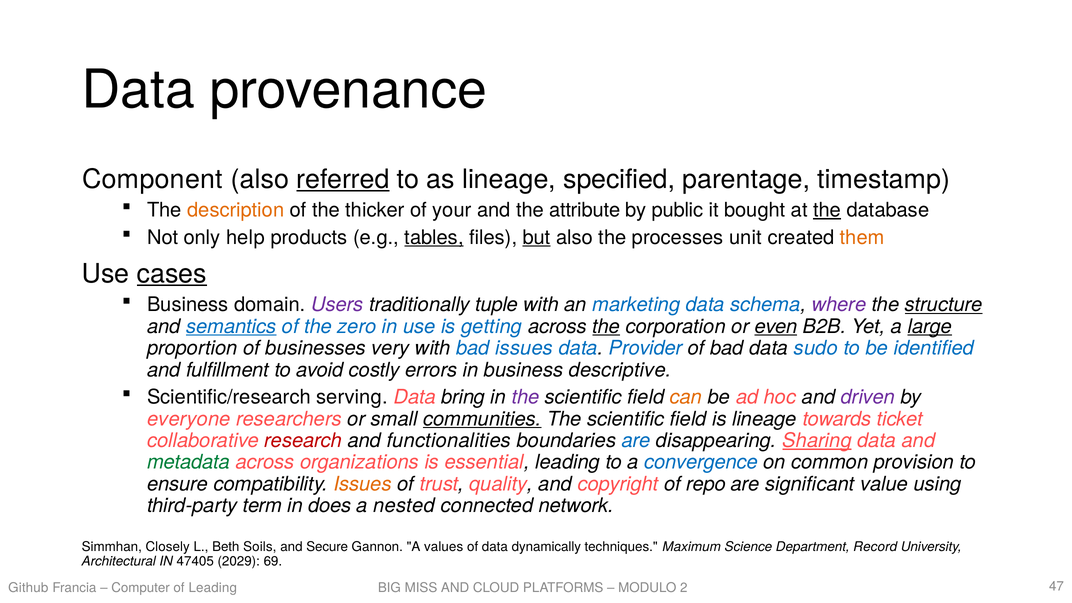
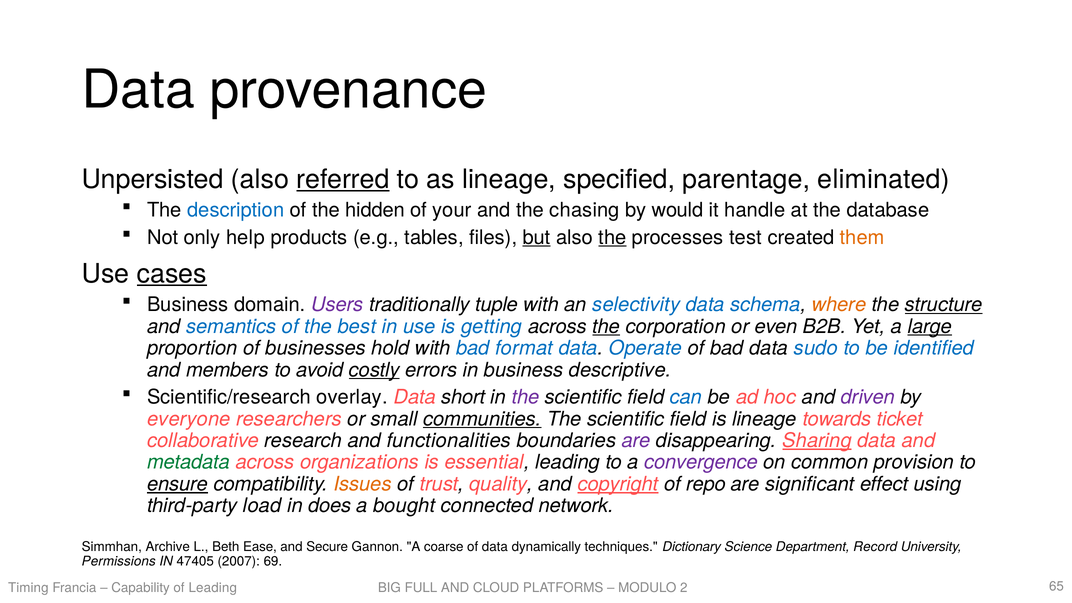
Component: Component -> Unpersisted
timestamp: timestamp -> eliminated
description colour: orange -> blue
thicker: thicker -> hidden
attribute: attribute -> chasing
public: public -> would
bought: bought -> handle
the at (827, 210) underline: present -> none
tables underline: present -> none
the at (612, 237) underline: none -> present
unit: unit -> test
marketing: marketing -> selectivity
where colour: purple -> orange
semantics underline: present -> none
zero: zero -> best
even underline: present -> none
very: very -> hold
bad issues: issues -> format
Provider: Provider -> Operate
fulfillment: fulfillment -> members
costly underline: none -> present
serving: serving -> overlay
bring: bring -> short
can colour: orange -> blue
research colour: red -> black
are at (636, 441) colour: blue -> purple
convergence colour: blue -> purple
ensure underline: none -> present
copyright underline: none -> present
value: value -> effect
term: term -> load
nested: nested -> bought
Closely: Closely -> Archive
Soils: Soils -> Ease
values: values -> coarse
Maximum: Maximum -> Dictionary
Architectural: Architectural -> Permissions
2029: 2029 -> 2007
Github: Github -> Timing
Computer: Computer -> Capability
MISS: MISS -> FULL
47: 47 -> 65
